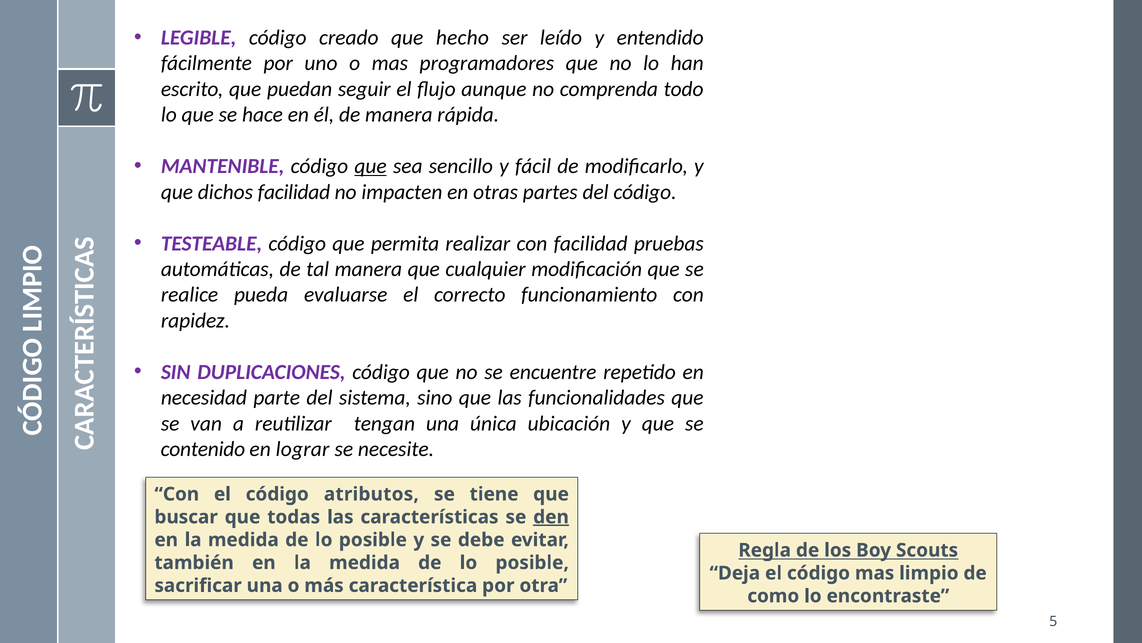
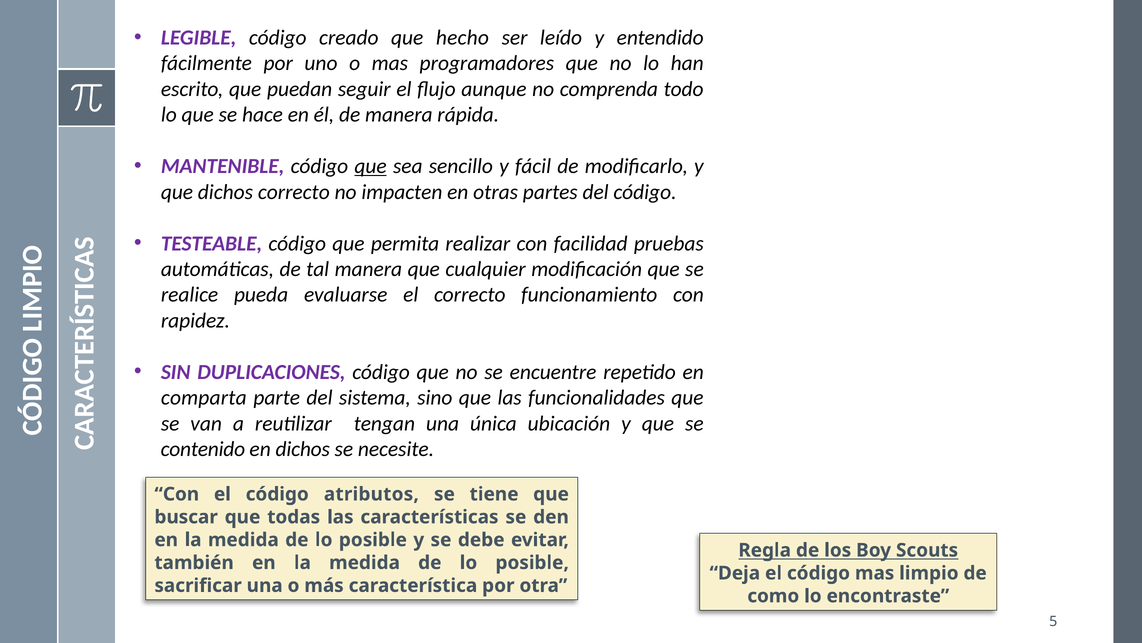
dichos facilidad: facilidad -> correcto
necesidad: necesidad -> comparta
en lograr: lograr -> dichos
den underline: present -> none
